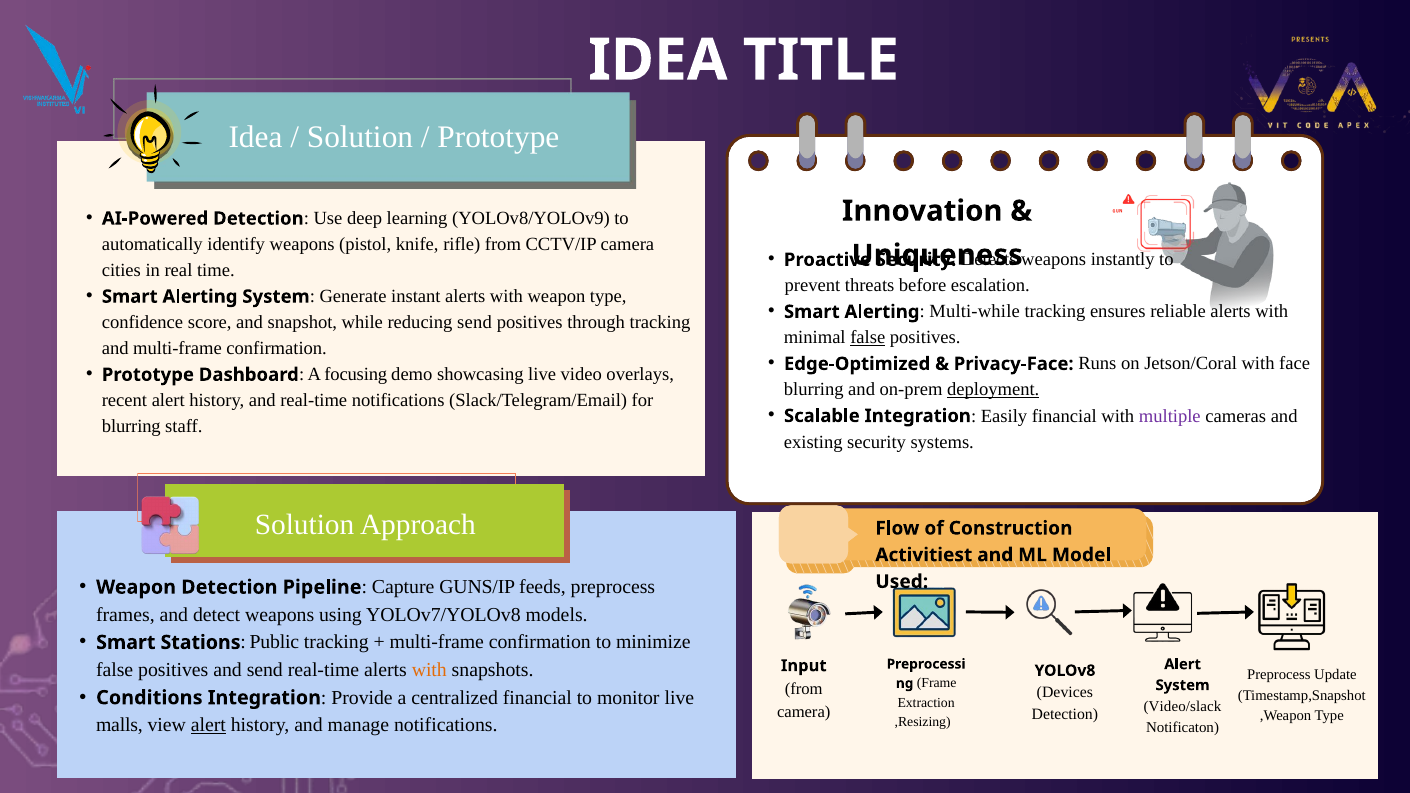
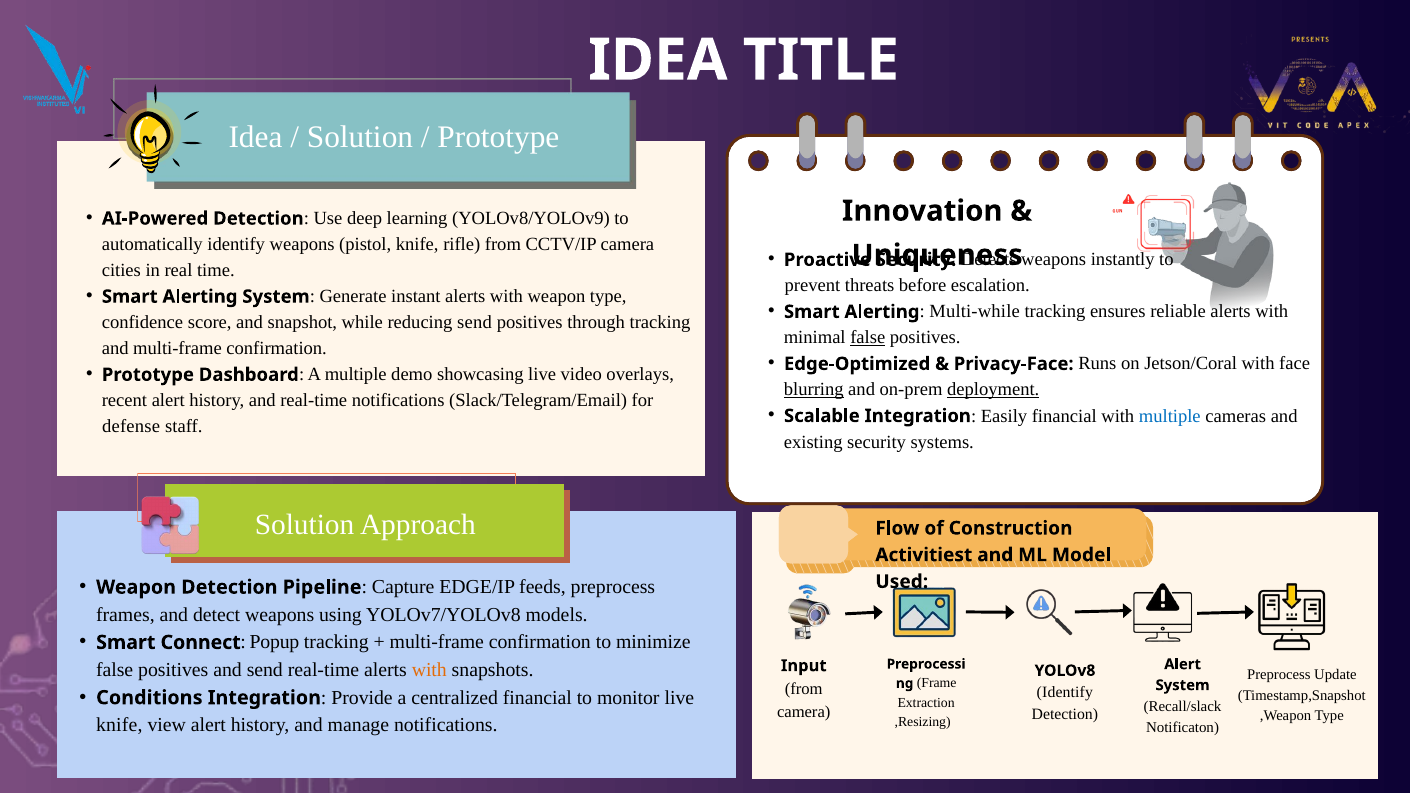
A focusing: focusing -> multiple
blurring at (814, 390) underline: none -> present
multiple at (1170, 416) colour: purple -> blue
blurring at (131, 427): blurring -> defense
GUNS/IP: GUNS/IP -> EDGE/IP
Stations: Stations -> Connect
Public: Public -> Popup
Devices at (1065, 693): Devices -> Identify
Video/slack: Video/slack -> Recall/slack
malls at (119, 725): malls -> knife
alert at (208, 725) underline: present -> none
